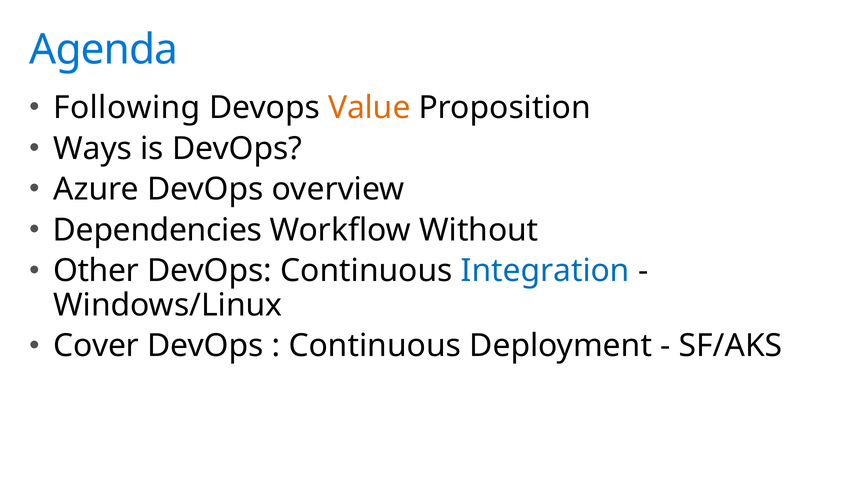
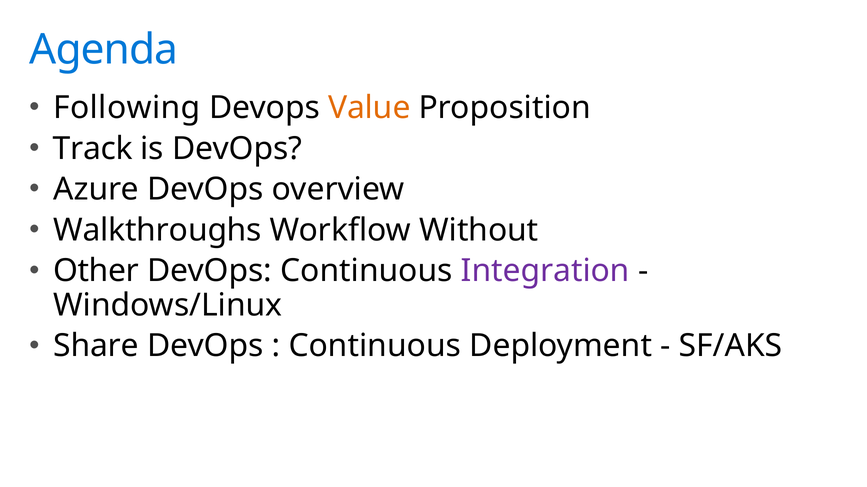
Ways: Ways -> Track
Dependencies: Dependencies -> Walkthroughs
Integration colour: blue -> purple
Cover: Cover -> Share
